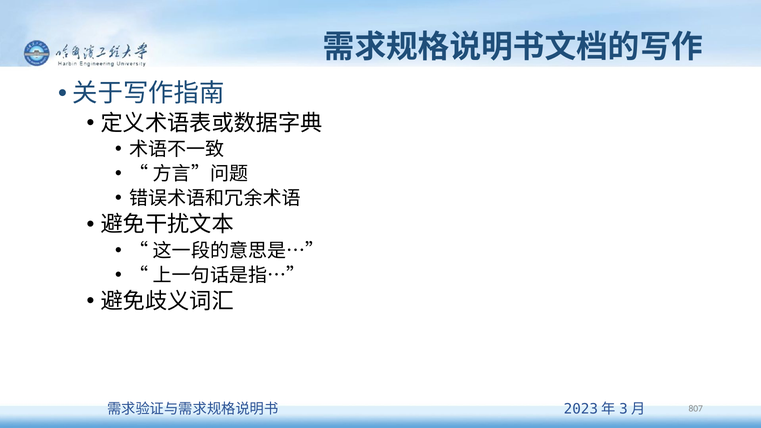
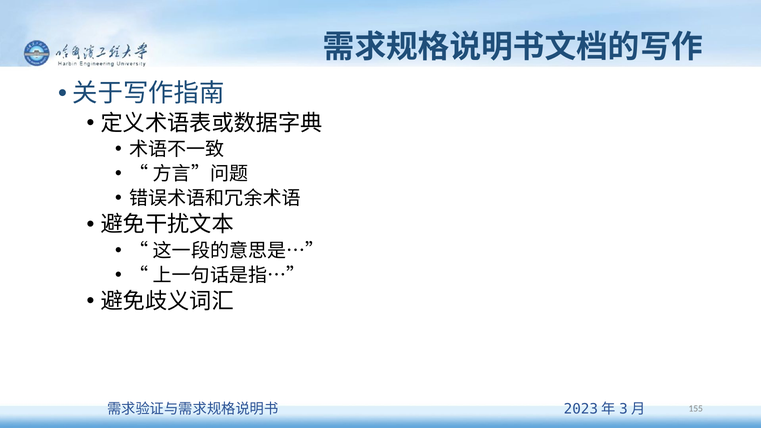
807: 807 -> 155
